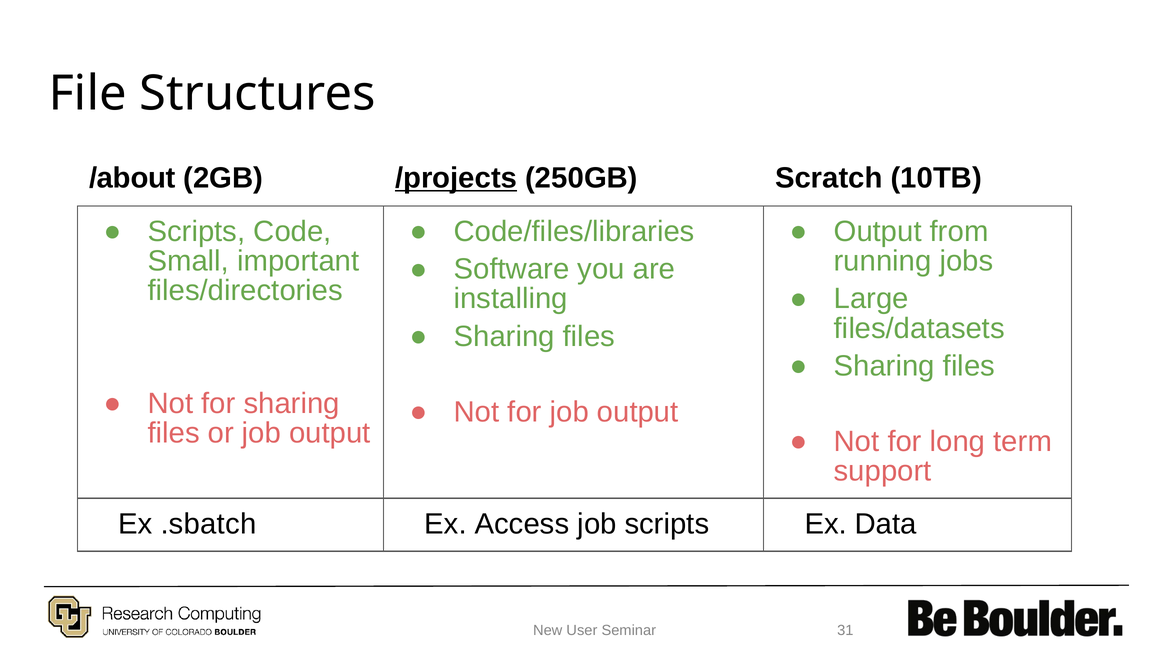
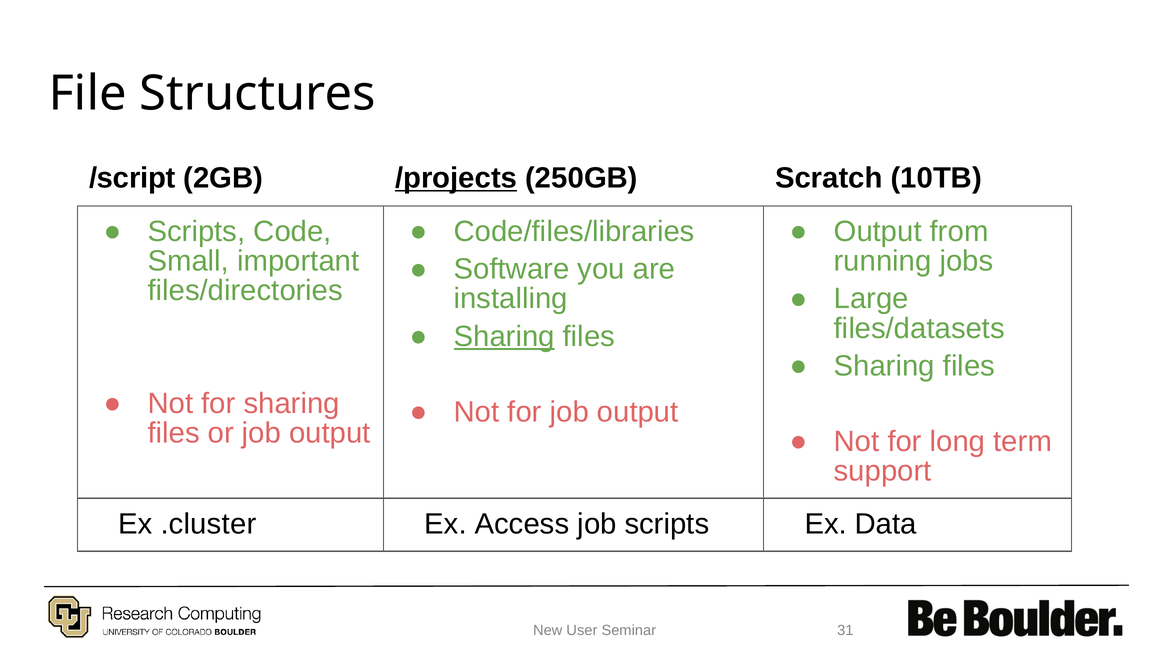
/about: /about -> /script
Sharing at (504, 336) underline: none -> present
.sbatch: .sbatch -> .cluster
